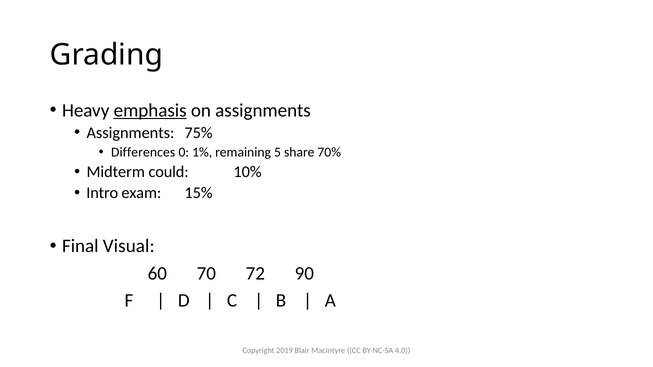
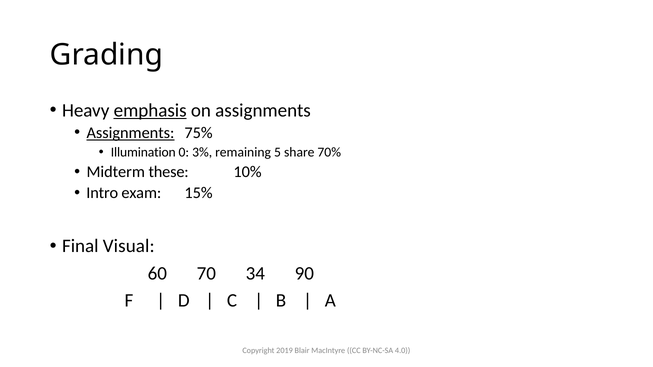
Assignments at (130, 133) underline: none -> present
Differences: Differences -> Illumination
1%: 1% -> 3%
could: could -> these
72: 72 -> 34
